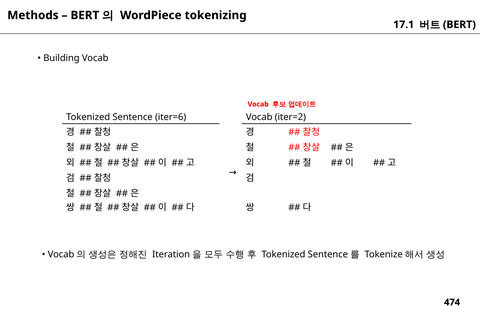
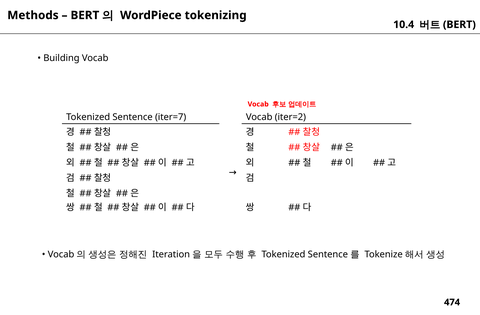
17.1: 17.1 -> 10.4
iter=6: iter=6 -> iter=7
